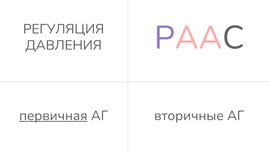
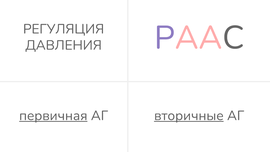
вторичные underline: none -> present
